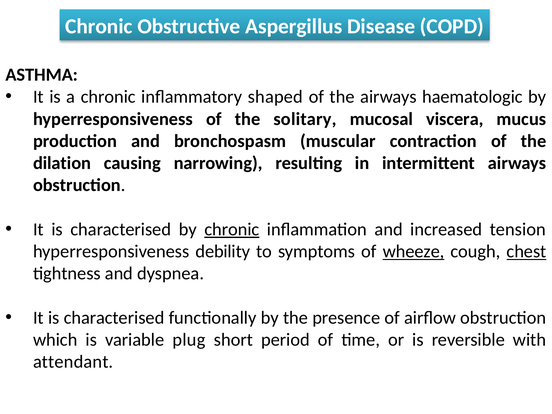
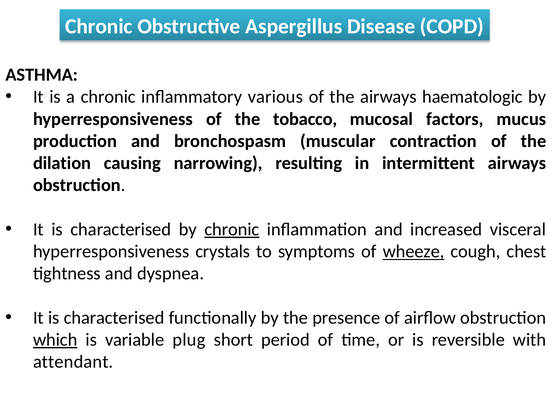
shaped: shaped -> various
solitary: solitary -> tobacco
viscera: viscera -> factors
tension: tension -> visceral
debility: debility -> crystals
chest underline: present -> none
which underline: none -> present
